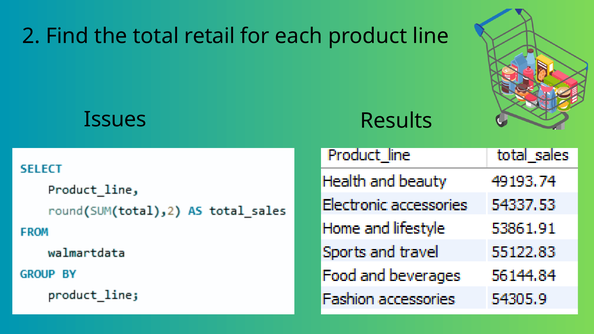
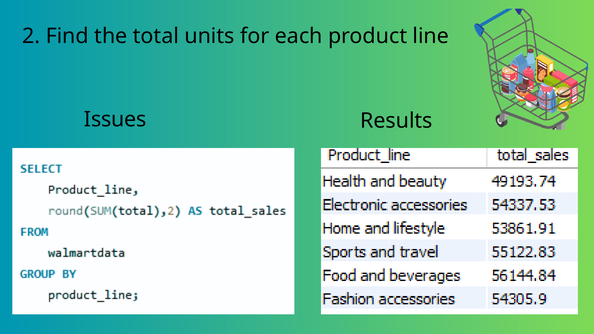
retail: retail -> units
